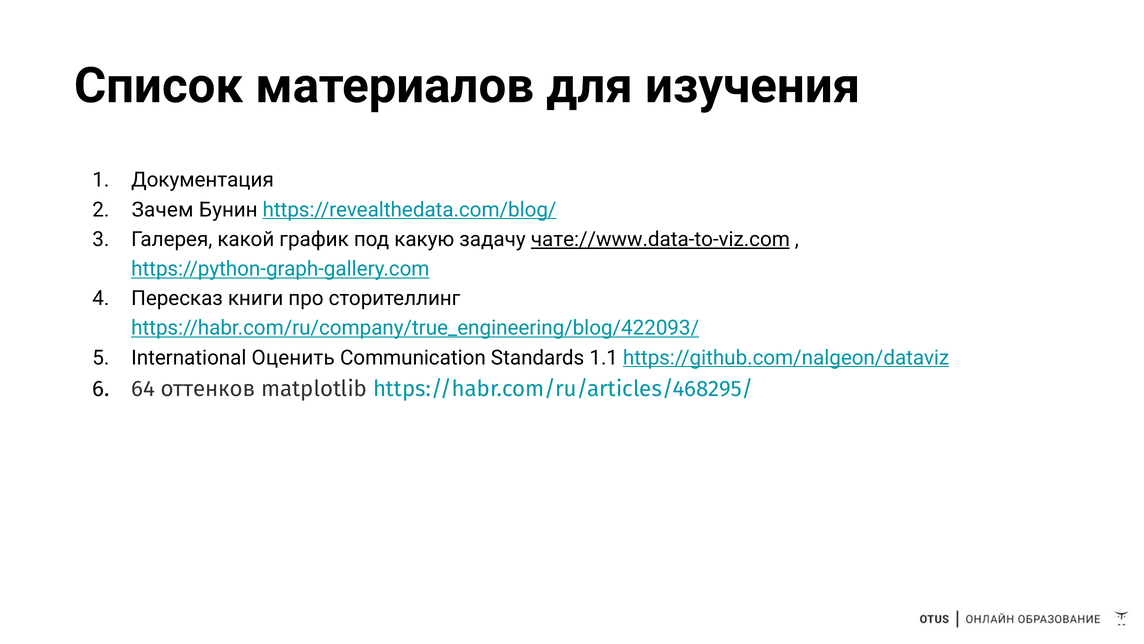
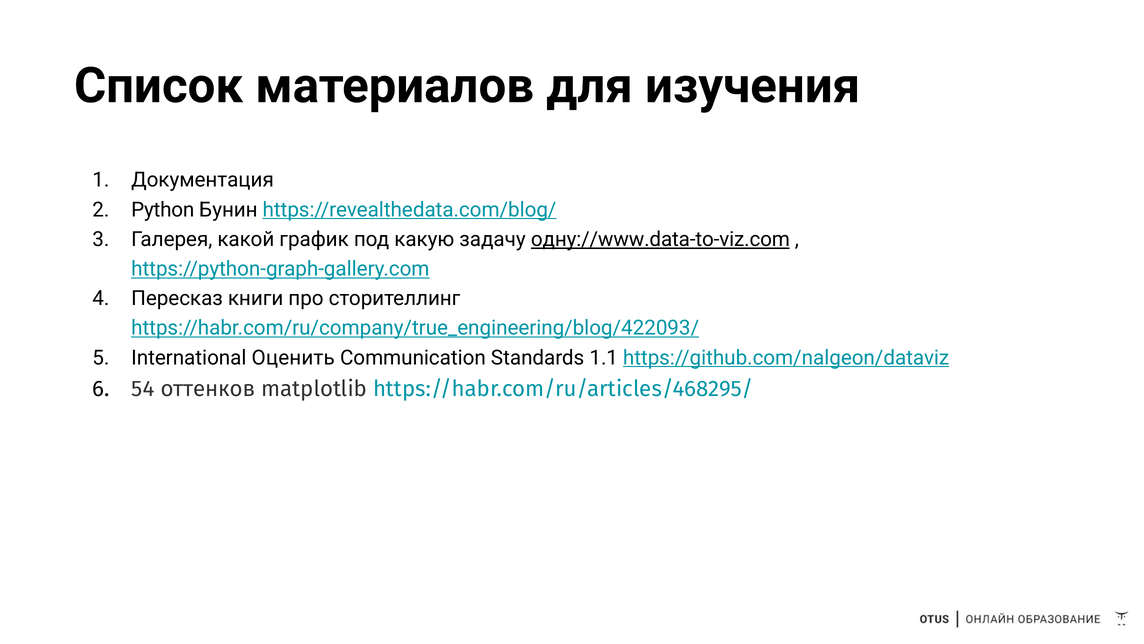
Зачем: Зачем -> Python
чате://www.data-to-viz.com: чате://www.data-to-viz.com -> одну://www.data-to-viz.com
64: 64 -> 54
